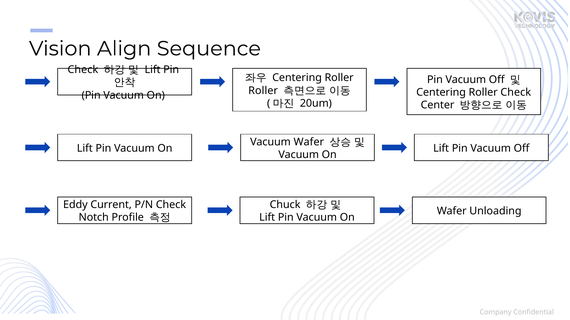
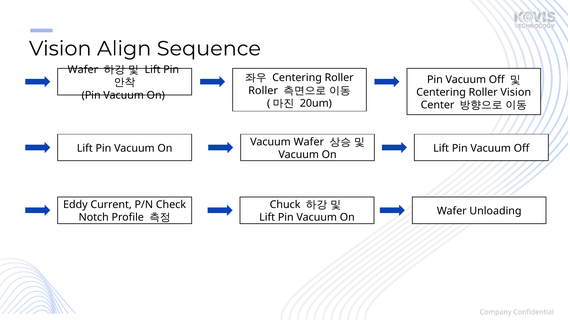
Check at (83, 70): Check -> Wafer
Roller Check: Check -> Vision
